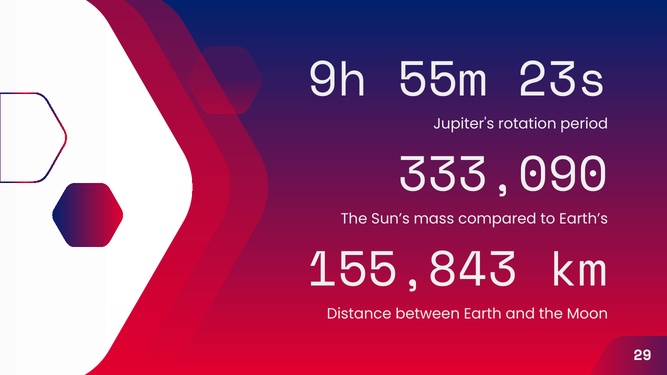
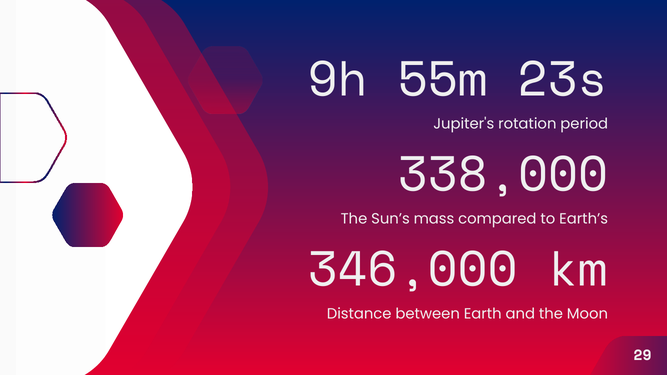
333,090: 333,090 -> 338,000
155,843: 155,843 -> 346,000
